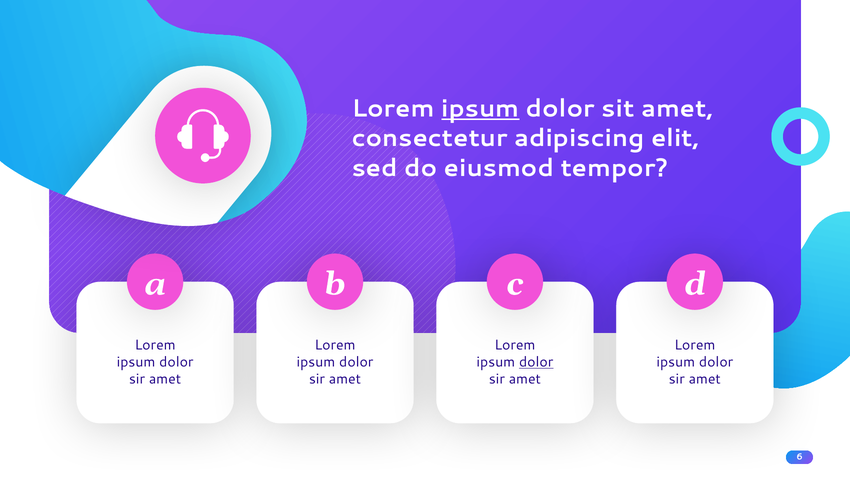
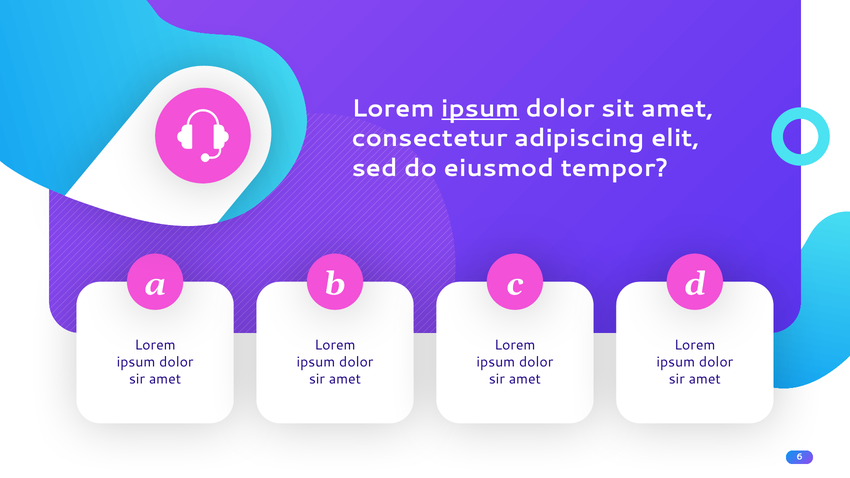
dolor at (536, 362) underline: present -> none
